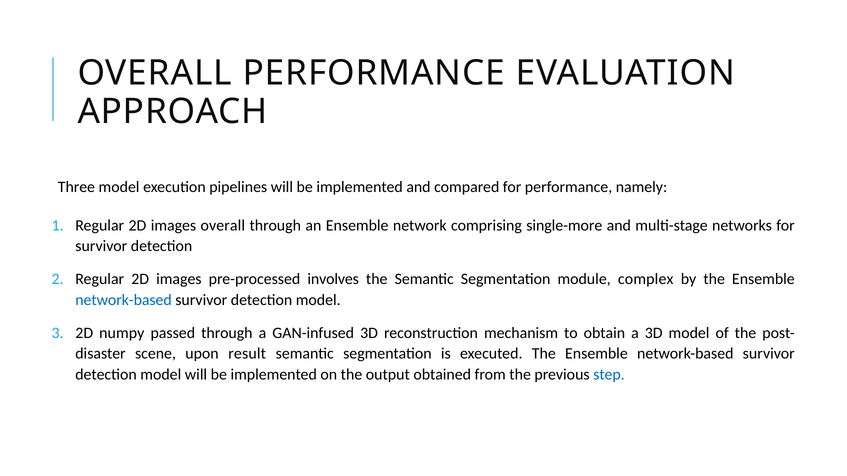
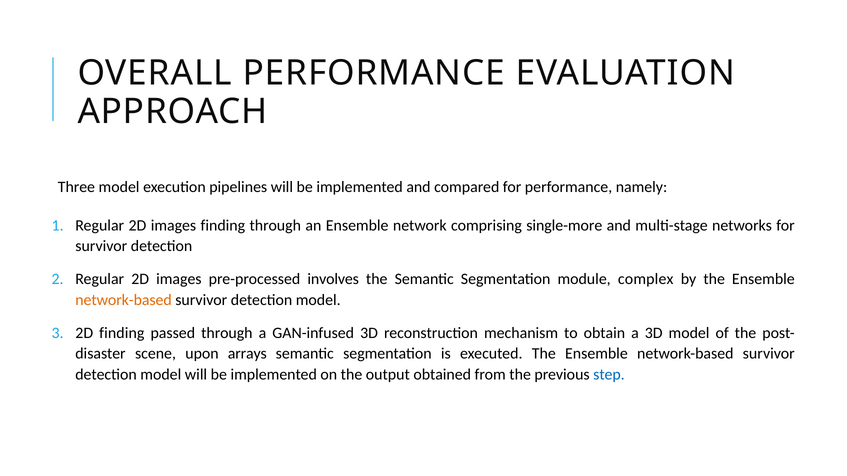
images overall: overall -> finding
network-based at (124, 300) colour: blue -> orange
2D numpy: numpy -> finding
result: result -> arrays
